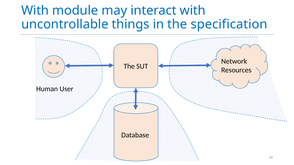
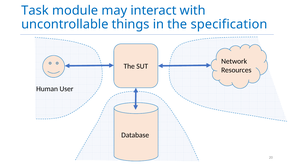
With at (35, 10): With -> Task
